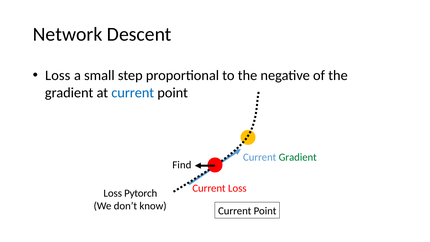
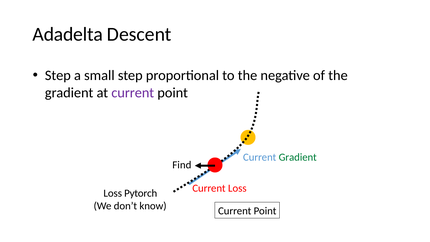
Network: Network -> Adadelta
Loss at (58, 75): Loss -> Step
current at (133, 93) colour: blue -> purple
